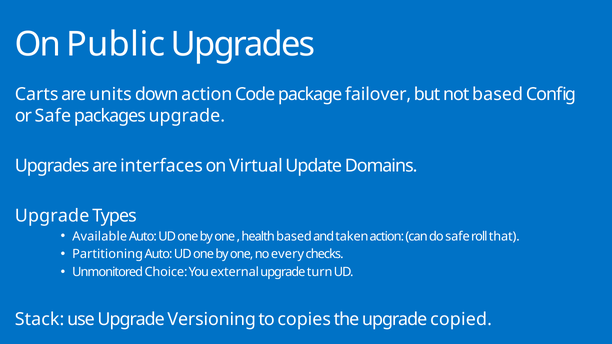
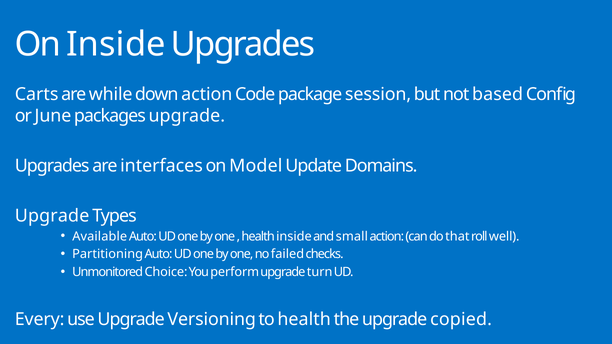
On Public: Public -> Inside
units: units -> while
failover: failover -> session
or Safe: Safe -> June
Virtual: Virtual -> Model
health based: based -> inside
taken: taken -> small
do safe: safe -> that
that: that -> well
every: every -> failed
external: external -> perform
Stack: Stack -> Every
to copies: copies -> health
